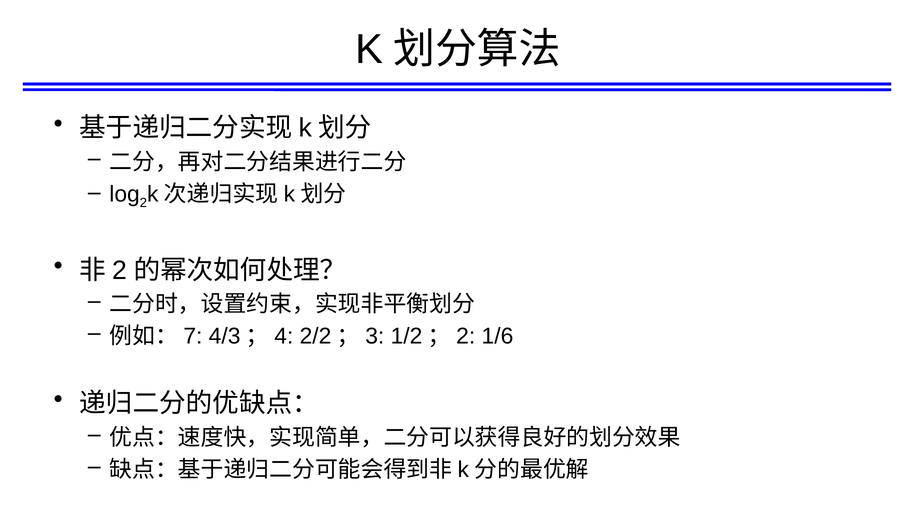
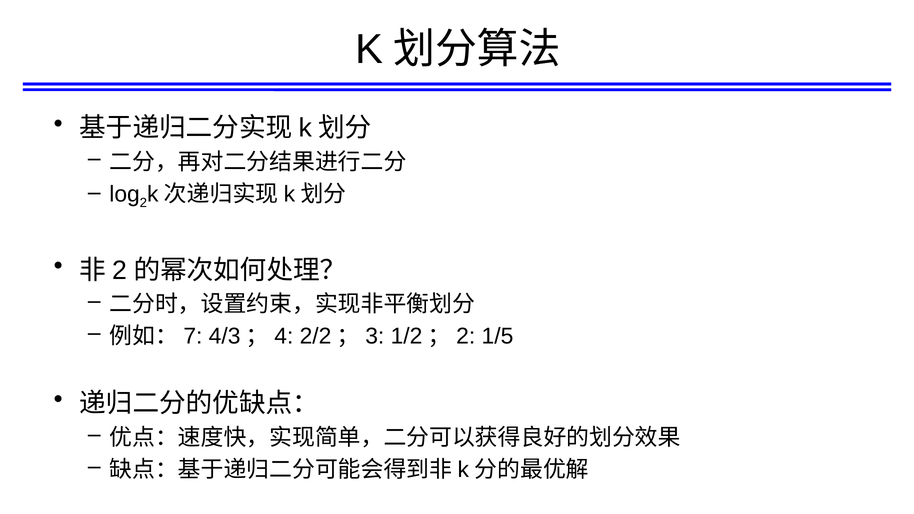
1/6: 1/6 -> 1/5
